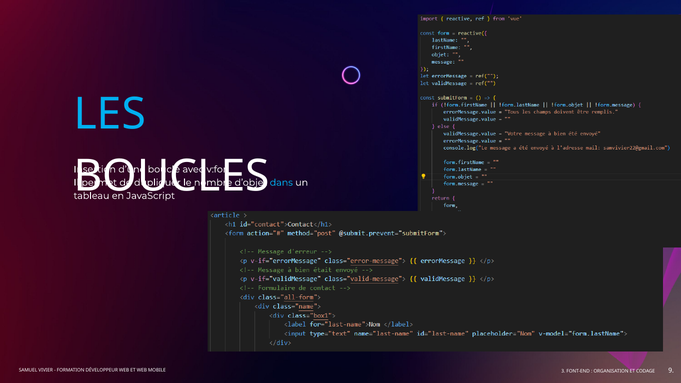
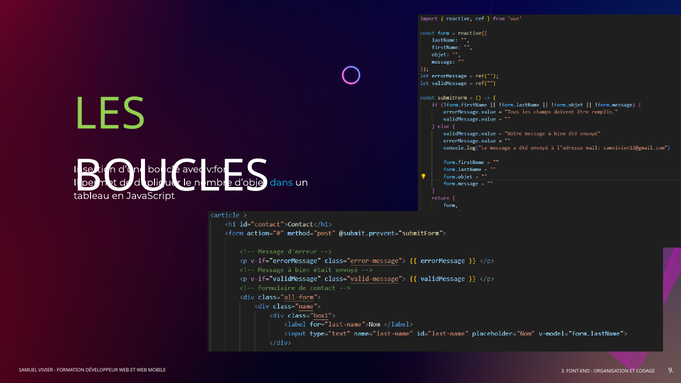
LES colour: light blue -> light green
